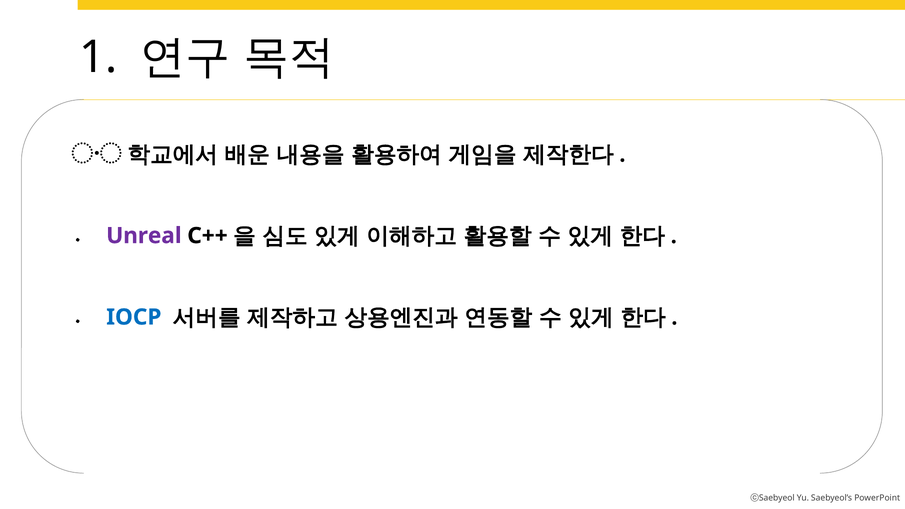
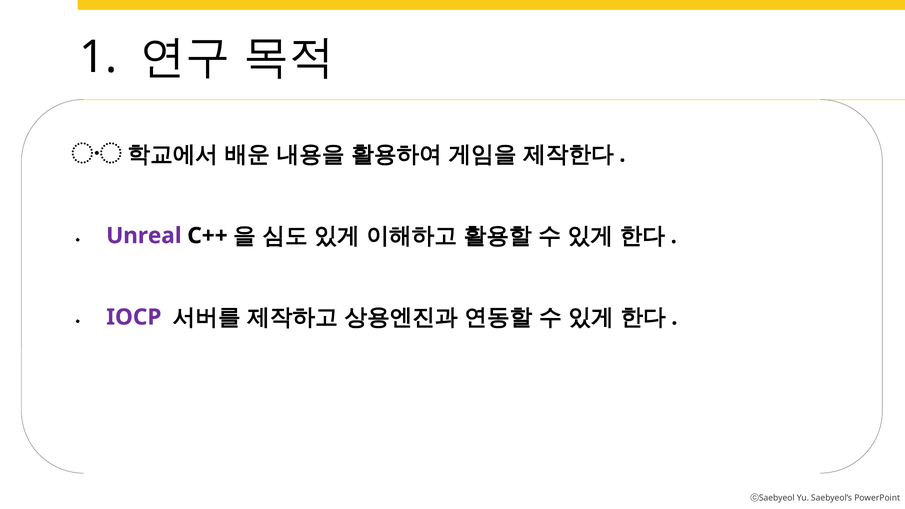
IOCP colour: blue -> purple
